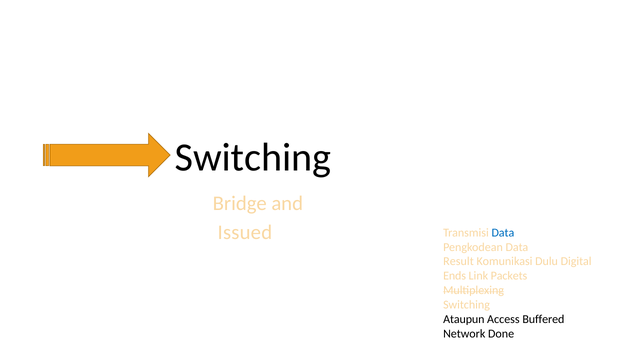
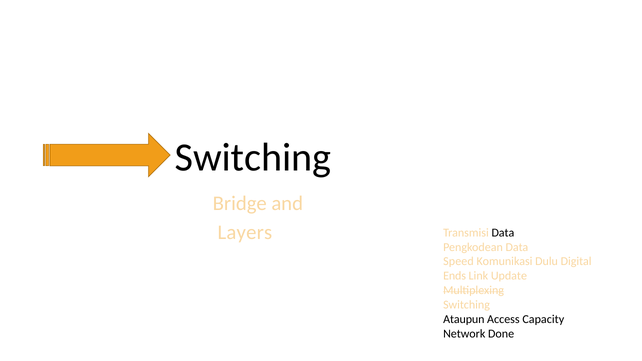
Issued: Issued -> Layers
Data at (503, 233) colour: blue -> black
Result: Result -> Speed
Packets: Packets -> Update
Buffered: Buffered -> Capacity
